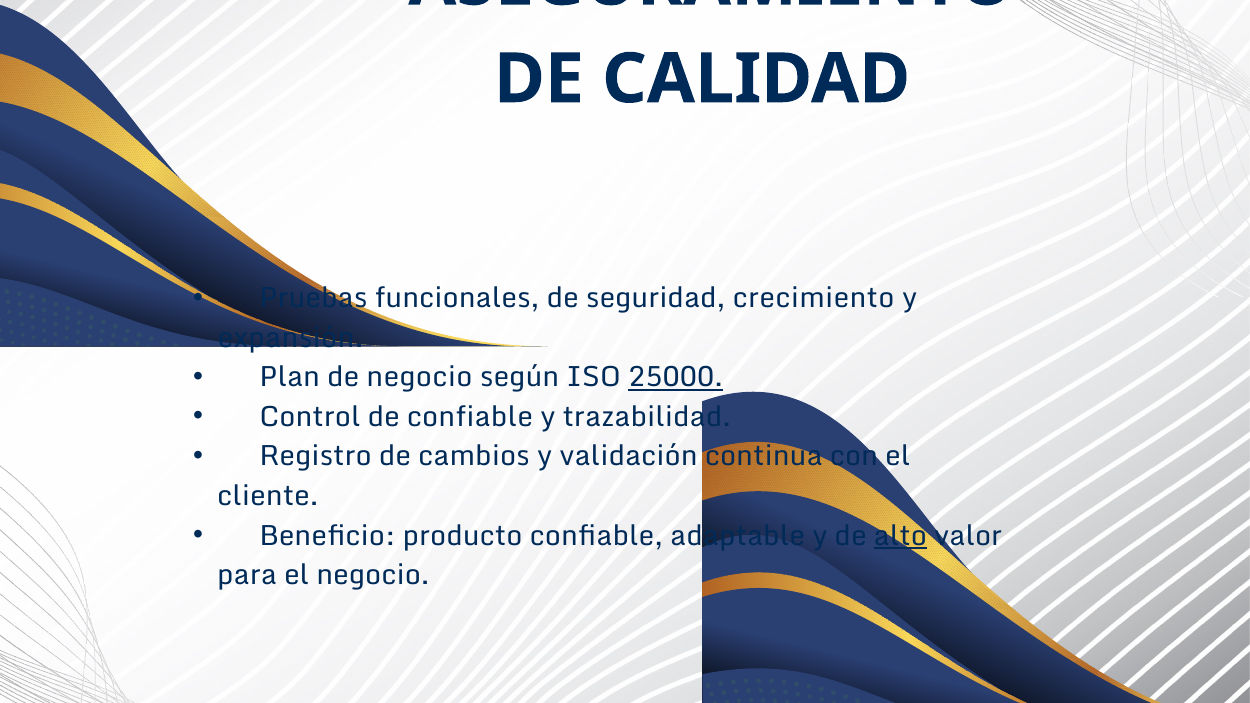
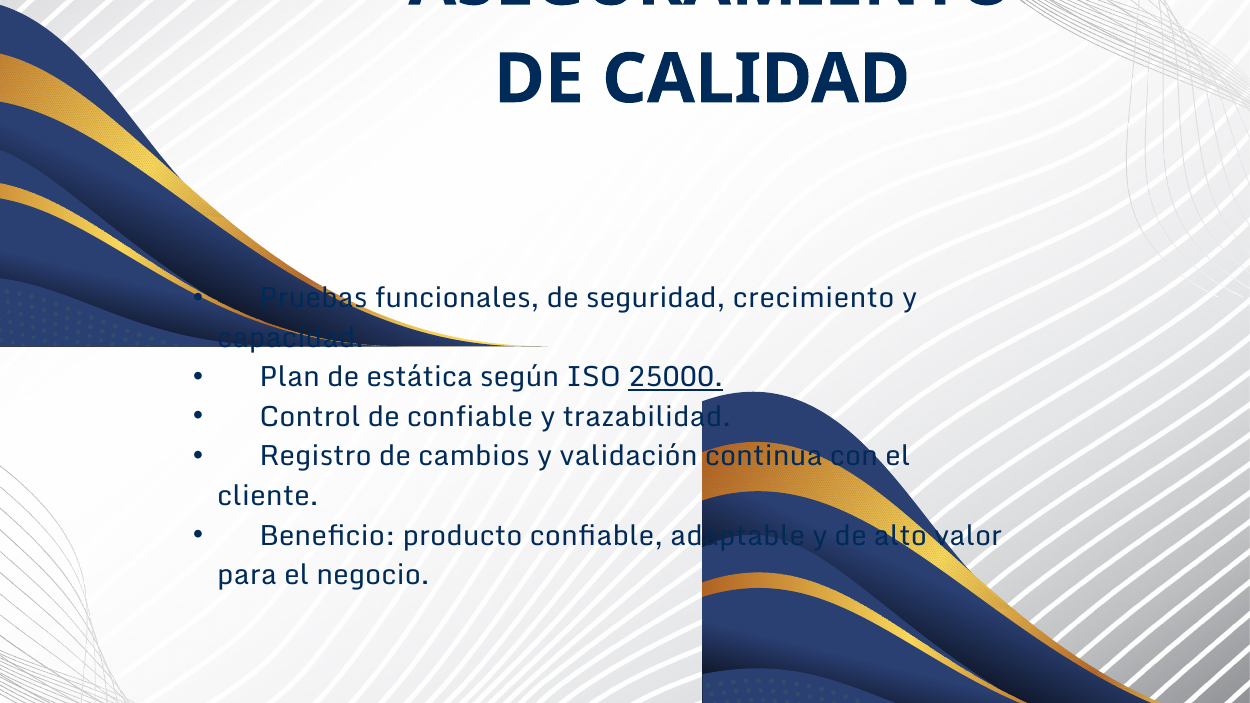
expansión: expansión -> capacidad
de negocio: negocio -> estática
alto underline: present -> none
